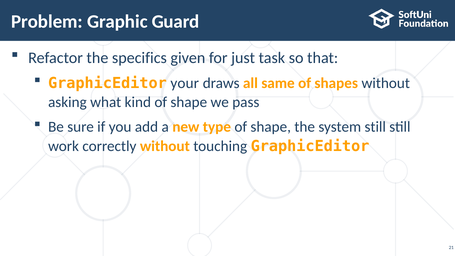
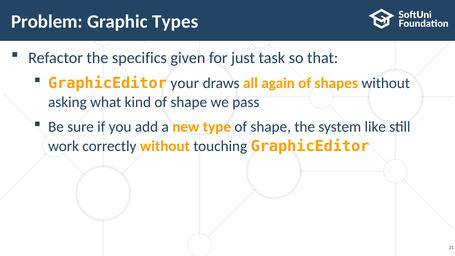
Guard: Guard -> Types
same: same -> again
system still: still -> like
